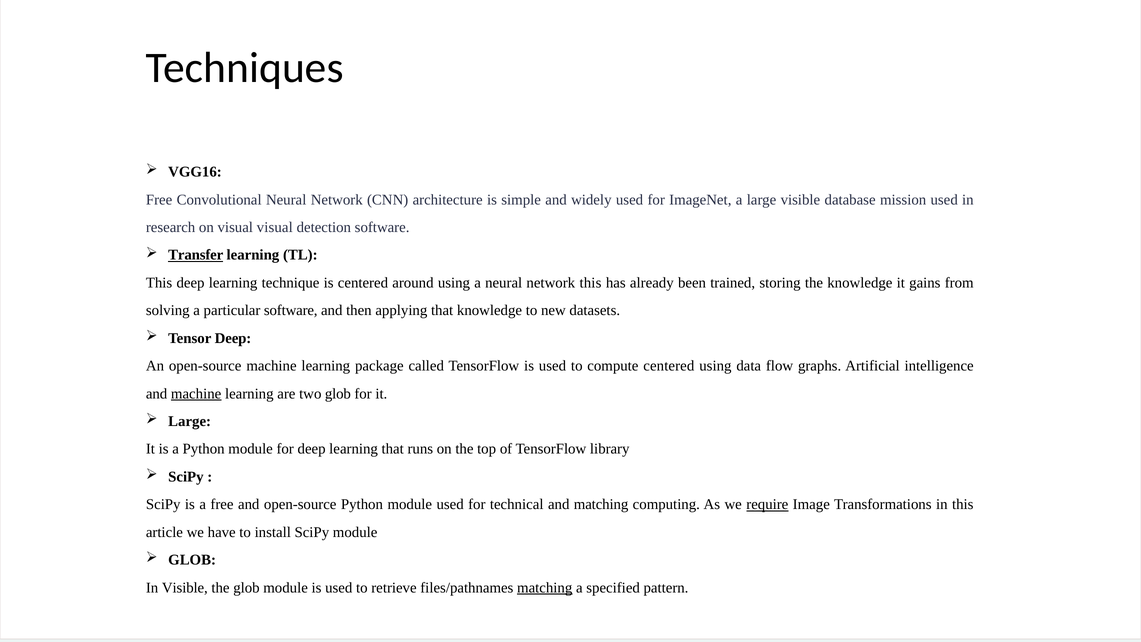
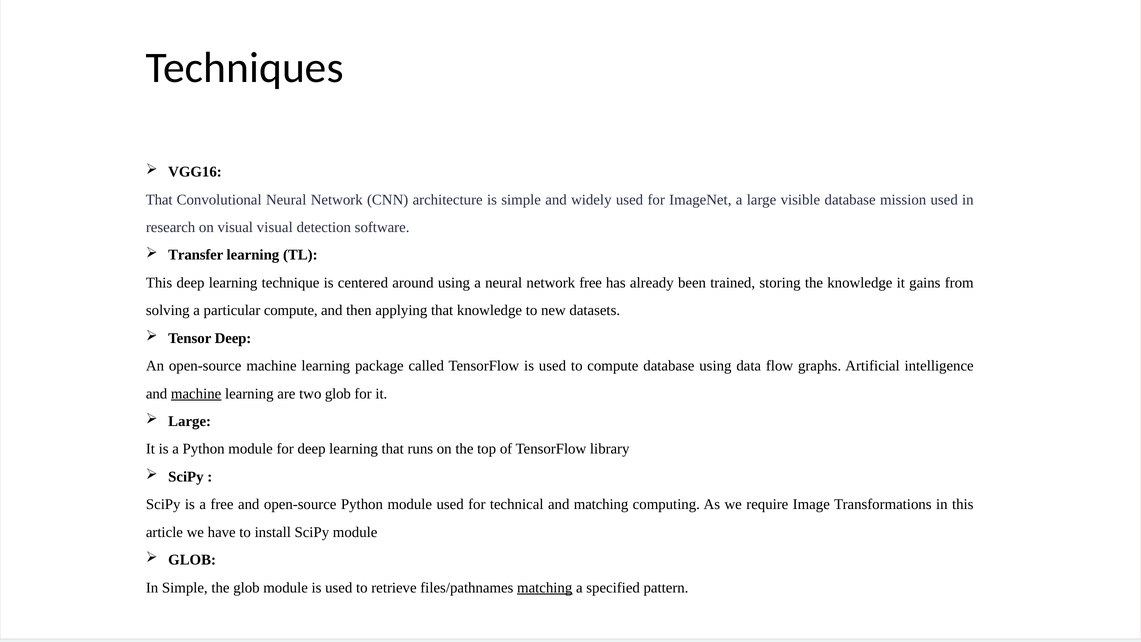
Free at (159, 200): Free -> That
Transfer underline: present -> none
network this: this -> free
particular software: software -> compute
compute centered: centered -> database
require underline: present -> none
In Visible: Visible -> Simple
